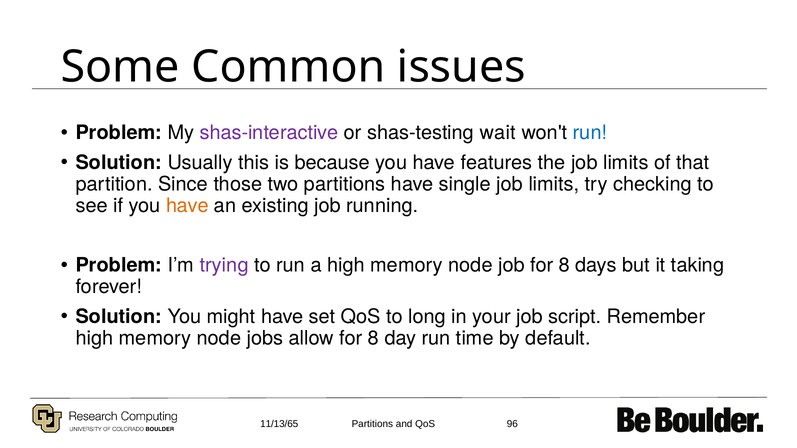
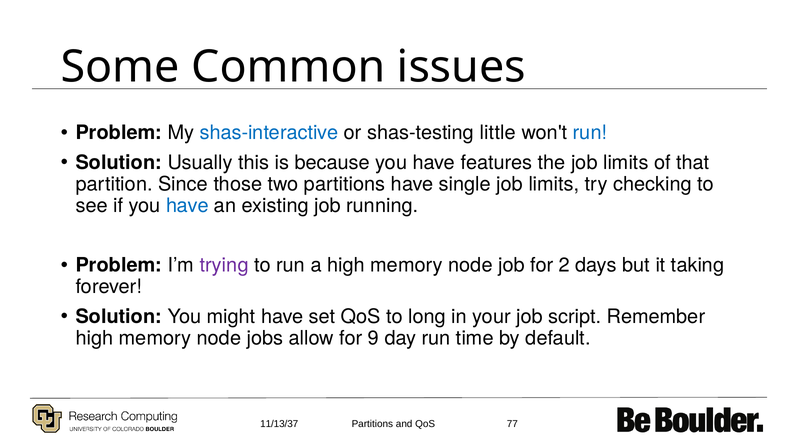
shas-interactive colour: purple -> blue
wait: wait -> little
have at (187, 206) colour: orange -> blue
job for 8: 8 -> 2
allow for 8: 8 -> 9
11/13/65: 11/13/65 -> 11/13/37
96: 96 -> 77
